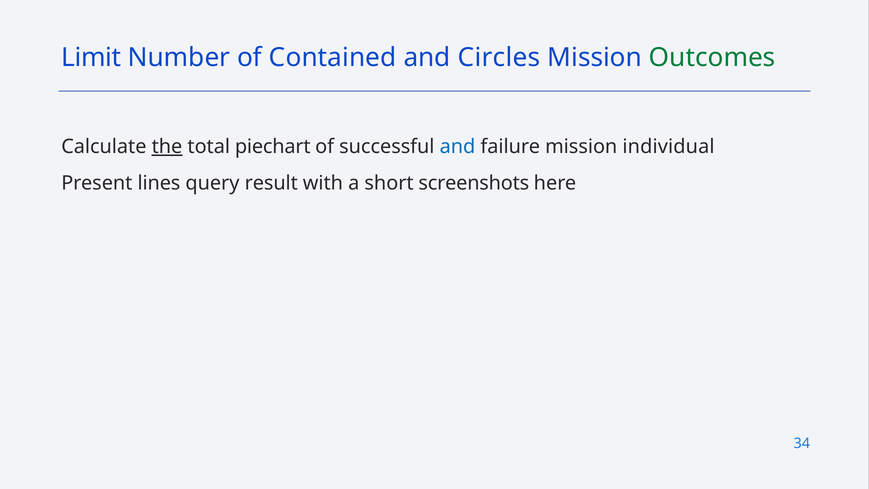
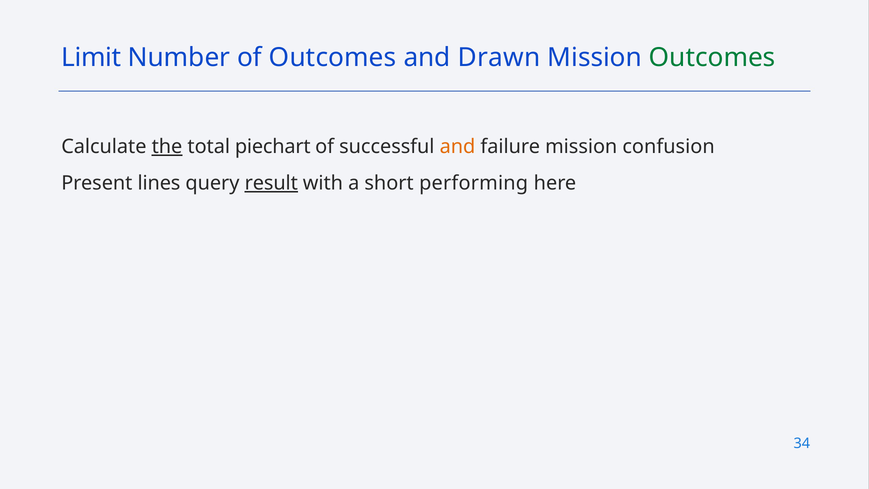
of Contained: Contained -> Outcomes
Circles: Circles -> Drawn
and at (458, 147) colour: blue -> orange
individual: individual -> confusion
result underline: none -> present
screenshots: screenshots -> performing
